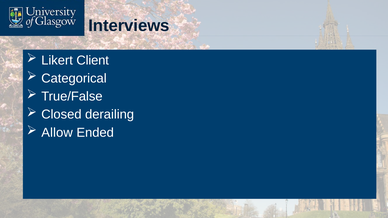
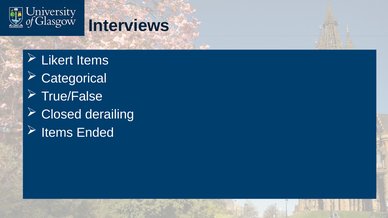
Likert Client: Client -> Items
Allow at (57, 133): Allow -> Items
